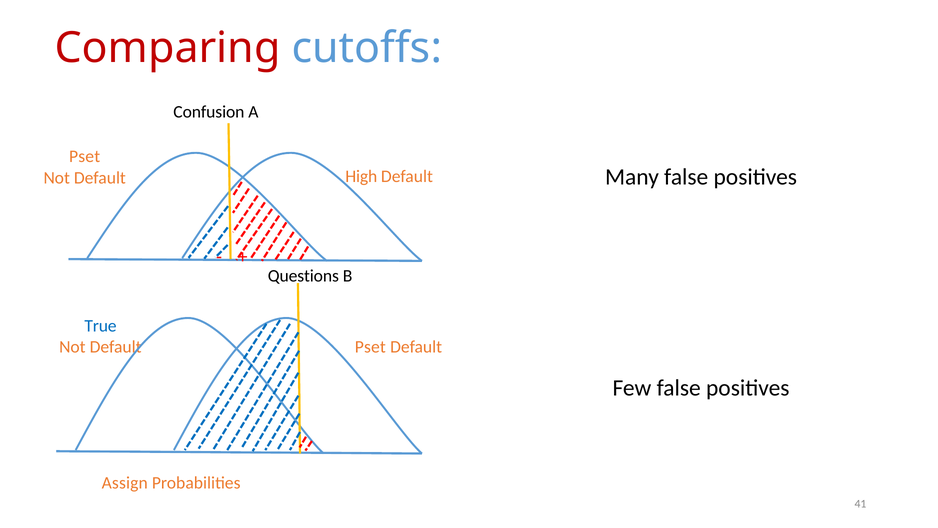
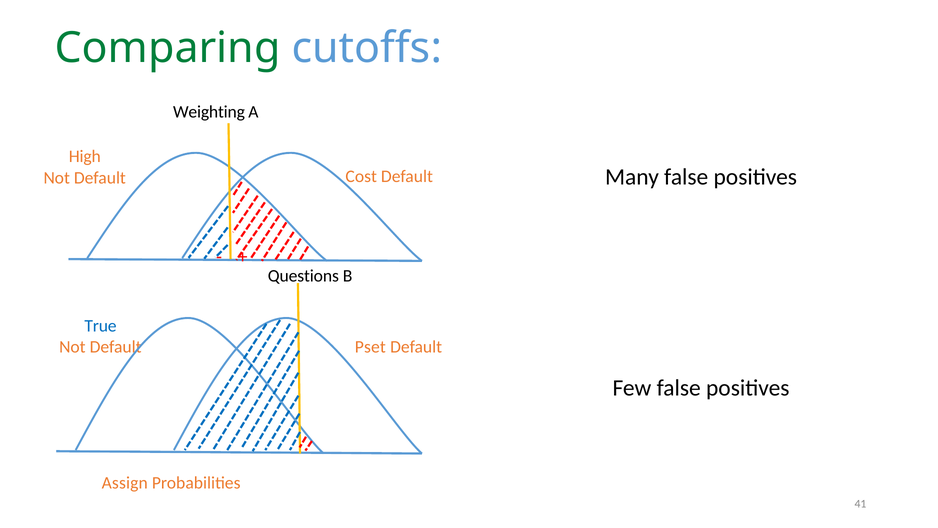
Comparing colour: red -> green
Confusion: Confusion -> Weighting
Pset at (85, 156): Pset -> High
High: High -> Cost
